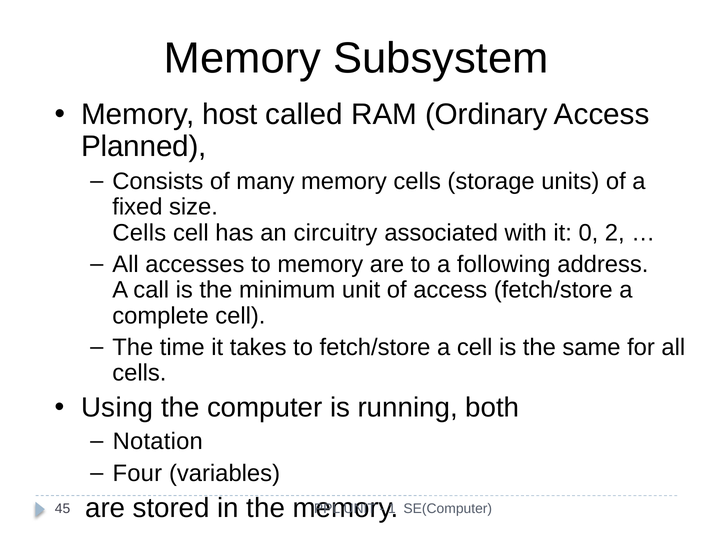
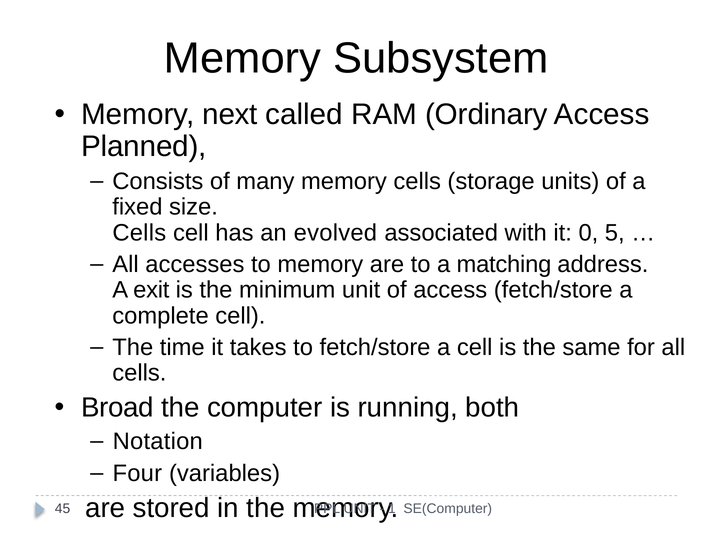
host: host -> next
circuitry: circuitry -> evolved
2: 2 -> 5
following: following -> matching
call: call -> exit
Using: Using -> Broad
